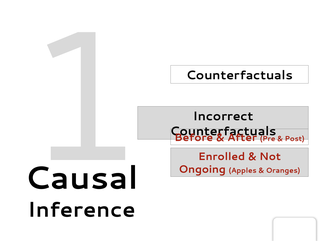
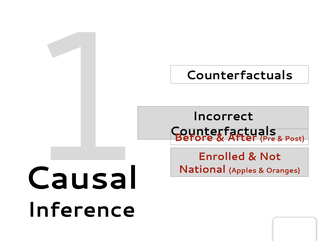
Ongoing: Ongoing -> National
